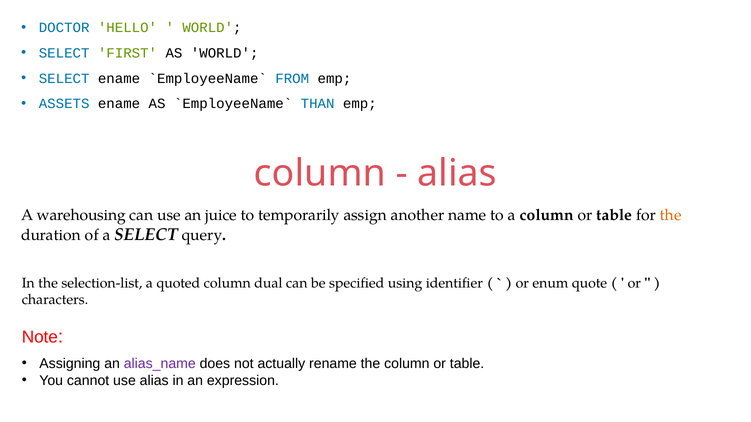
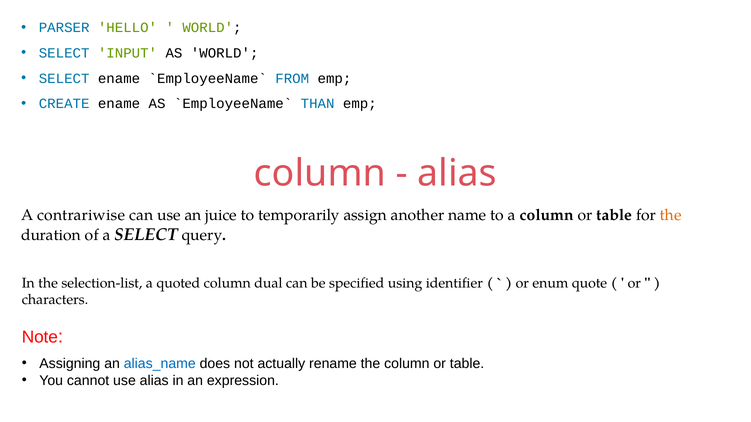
DOCTOR: DOCTOR -> PARSER
FIRST: FIRST -> INPUT
ASSETS: ASSETS -> CREATE
warehousing: warehousing -> contrariwise
alias_name colour: purple -> blue
